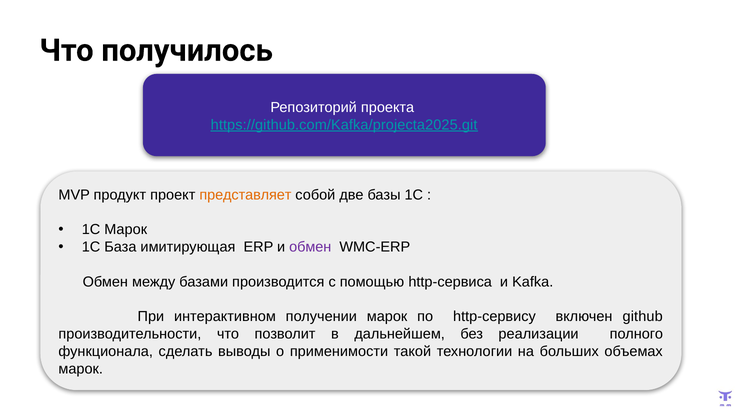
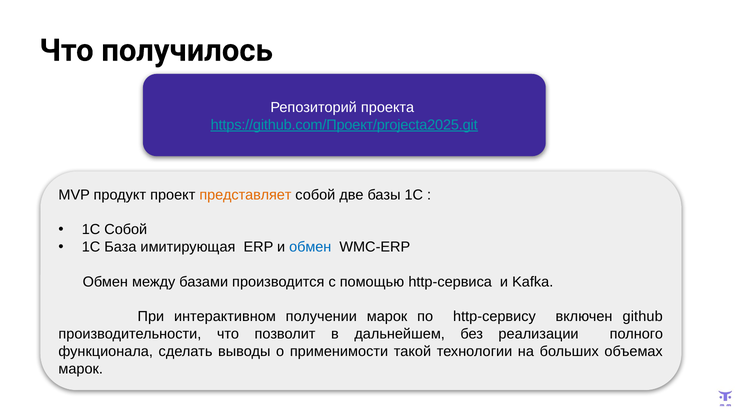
https://github.com/Kafka/projecta2025.git: https://github.com/Kafka/projecta2025.git -> https://github.com/Проект/projecta2025.git
1С Марок: Марок -> Собой
обмен at (310, 247) colour: purple -> blue
